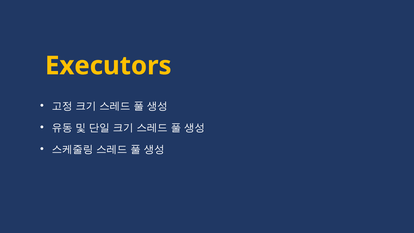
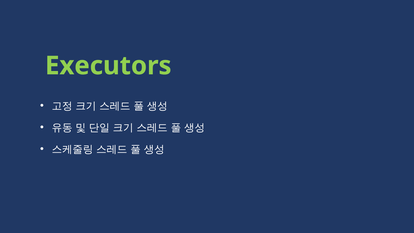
Executors colour: yellow -> light green
